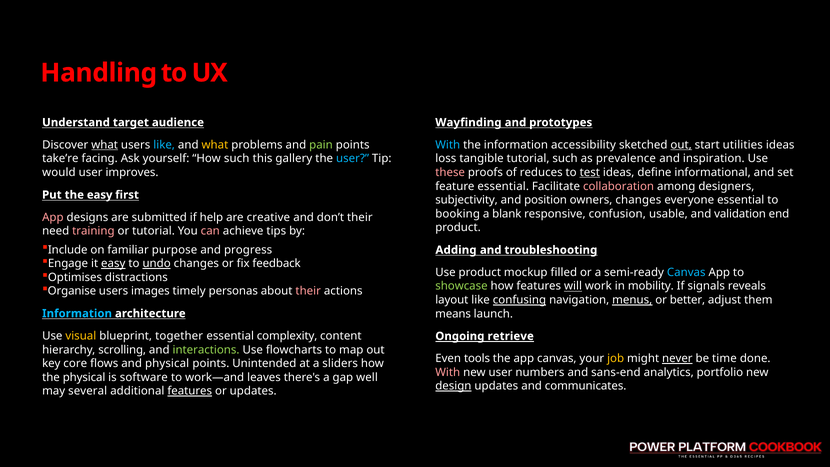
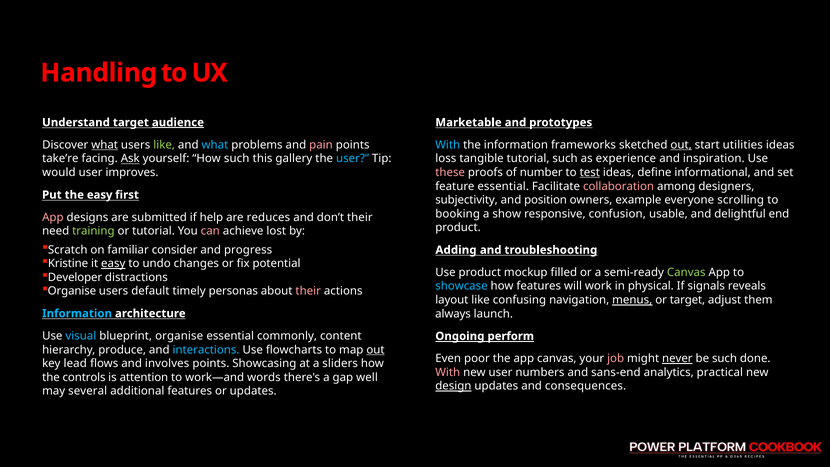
audience underline: none -> present
Wayfinding: Wayfinding -> Marketable
like at (164, 145) colour: light blue -> light green
what at (215, 145) colour: yellow -> light blue
pain colour: light green -> pink
accessibility: accessibility -> frameworks
Ask underline: none -> present
prevalence: prevalence -> experience
reduces: reduces -> number
owners changes: changes -> example
everyone essential: essential -> scrolling
blank: blank -> show
validation: validation -> delightful
creative: creative -> reduces
training colour: pink -> light green
tips: tips -> lost
Include: Include -> Scratch
purpose: purpose -> consider
Engage: Engage -> Kristine
undo underline: present -> none
feedback: feedback -> potential
Canvas at (686, 272) colour: light blue -> light green
Optimises: Optimises -> Developer
showcase colour: light green -> light blue
will underline: present -> none
mobility: mobility -> physical
images: images -> default
confusing underline: present -> none
or better: better -> target
means: means -> always
visual colour: yellow -> light blue
blueprint together: together -> organise
complexity: complexity -> commonly
retrieve: retrieve -> perform
scrolling: scrolling -> produce
interactions colour: light green -> light blue
out at (376, 350) underline: none -> present
tools: tools -> poor
job colour: yellow -> pink
be time: time -> such
core: core -> lead
and physical: physical -> involves
Unintended: Unintended -> Showcasing
portfolio: portfolio -> practical
the physical: physical -> controls
software: software -> attention
leaves: leaves -> words
communicates: communicates -> consequences
features at (190, 391) underline: present -> none
